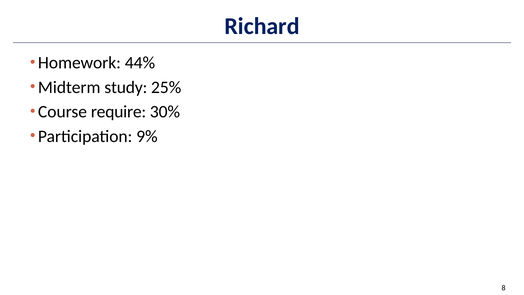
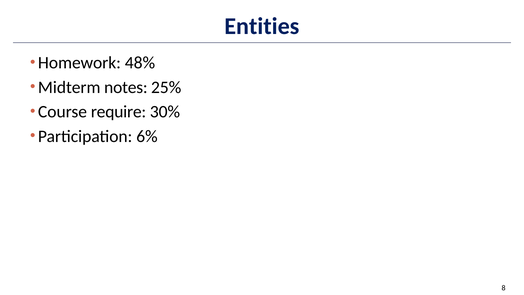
Richard: Richard -> Entities
44%: 44% -> 48%
study: study -> notes
9%: 9% -> 6%
